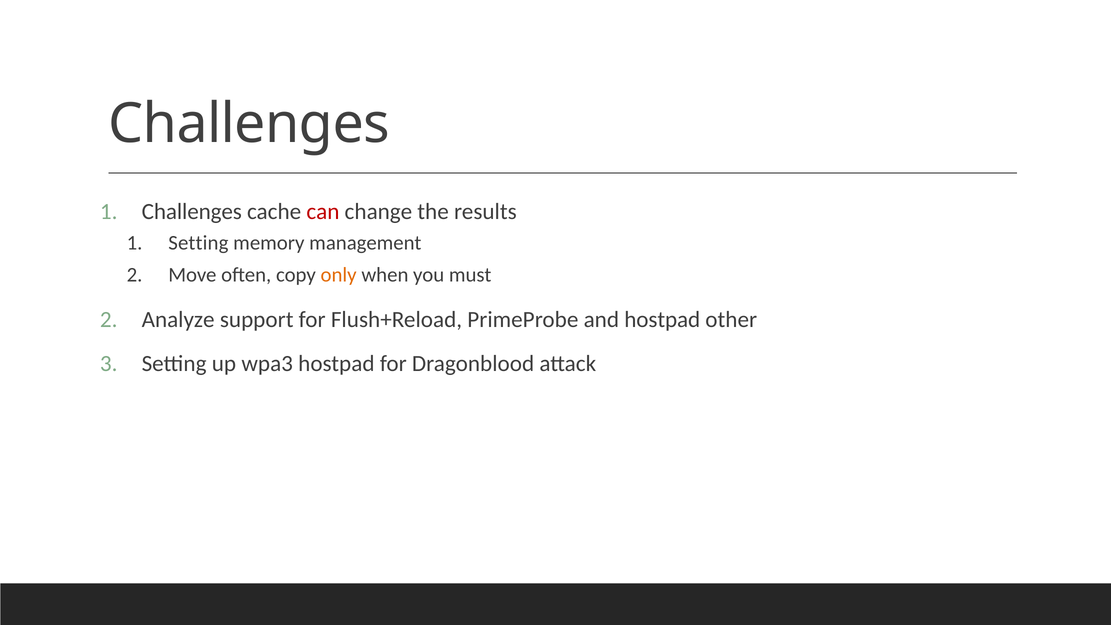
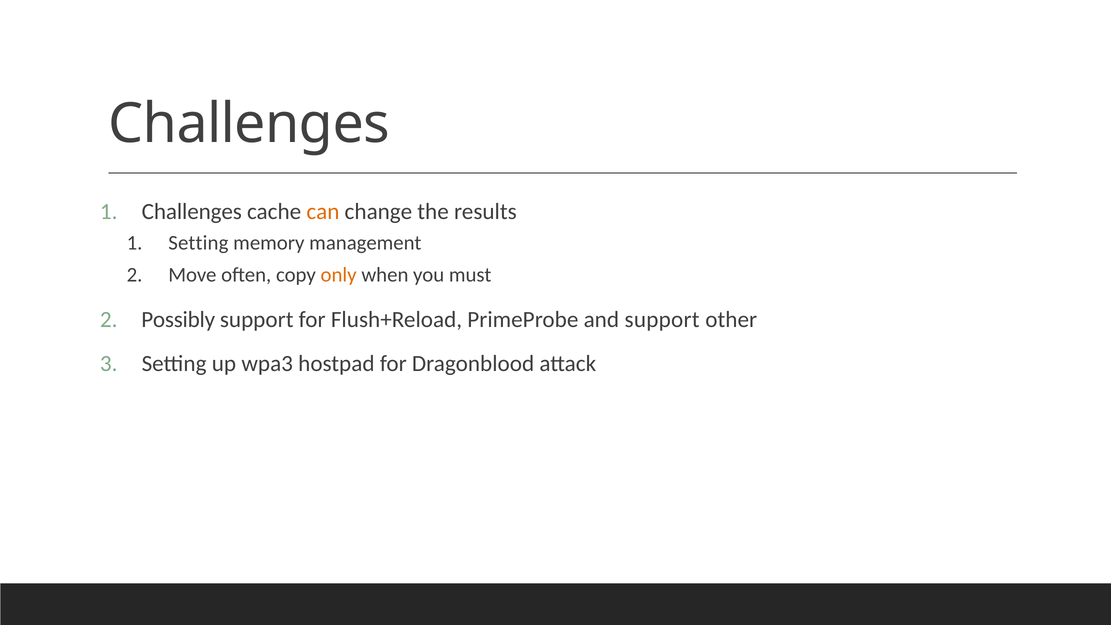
can colour: red -> orange
Analyze: Analyze -> Possibly
and hostpad: hostpad -> support
